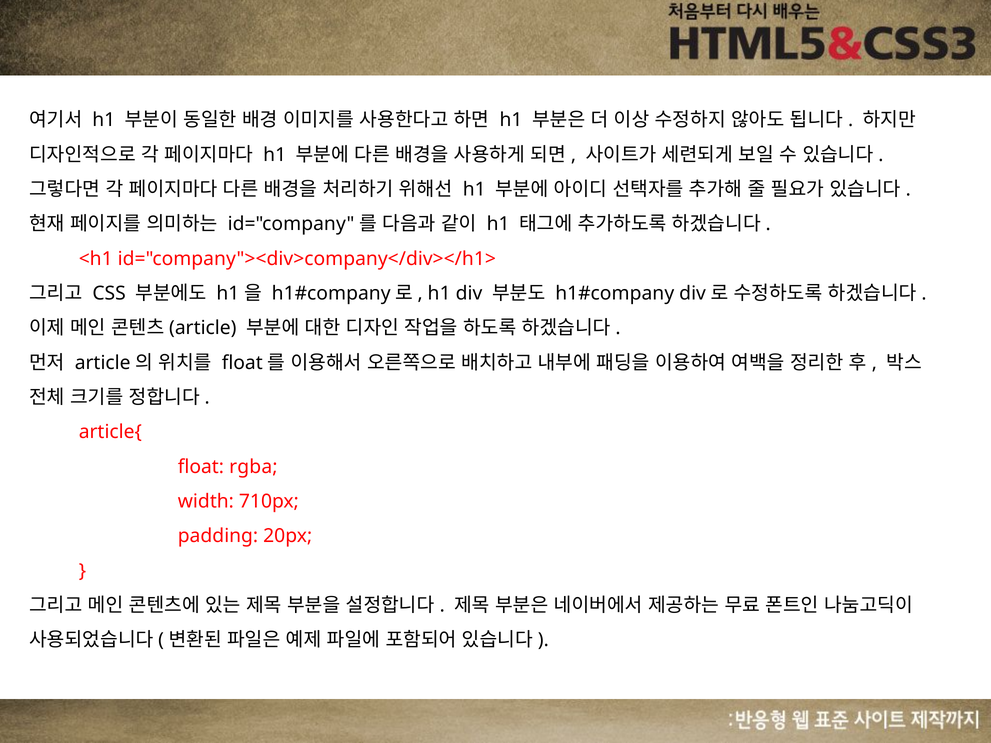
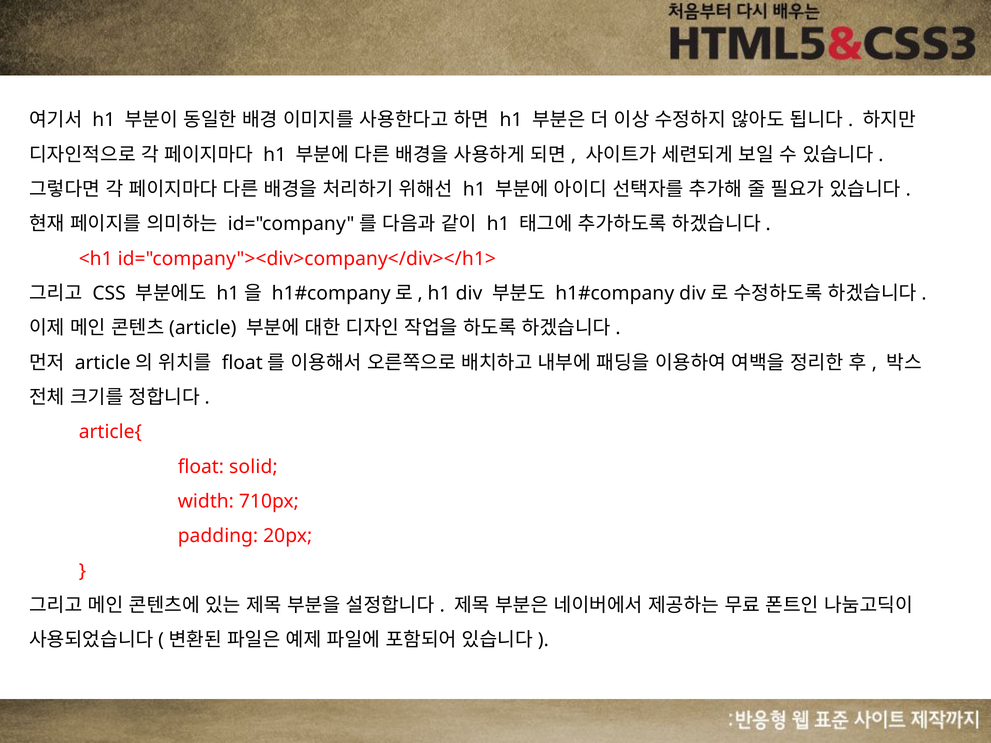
rgba: rgba -> solid
